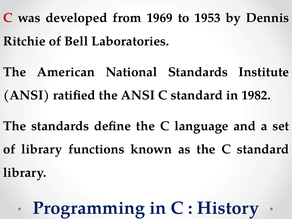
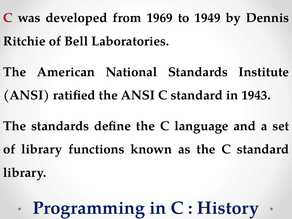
1953: 1953 -> 1949
1982: 1982 -> 1943
